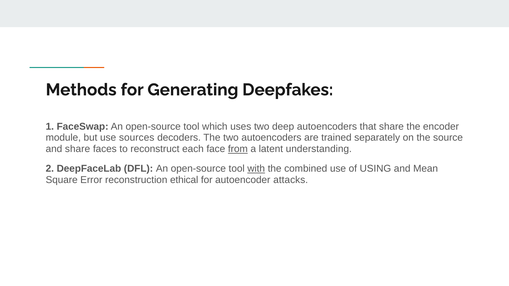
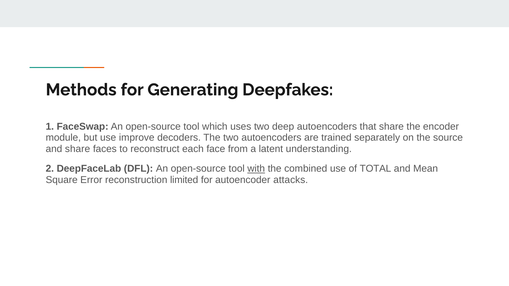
sources: sources -> improve
from underline: present -> none
USING: USING -> TOTAL
ethical: ethical -> limited
